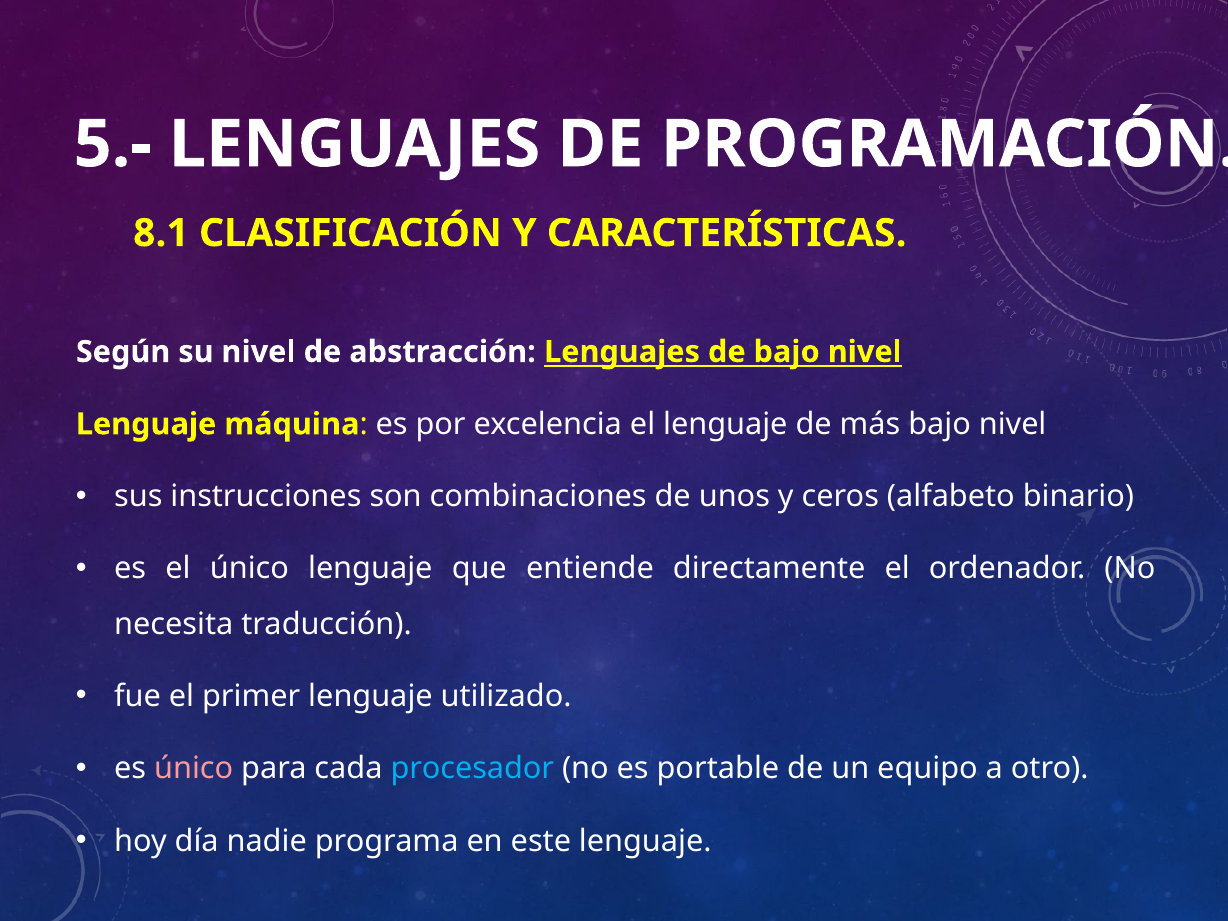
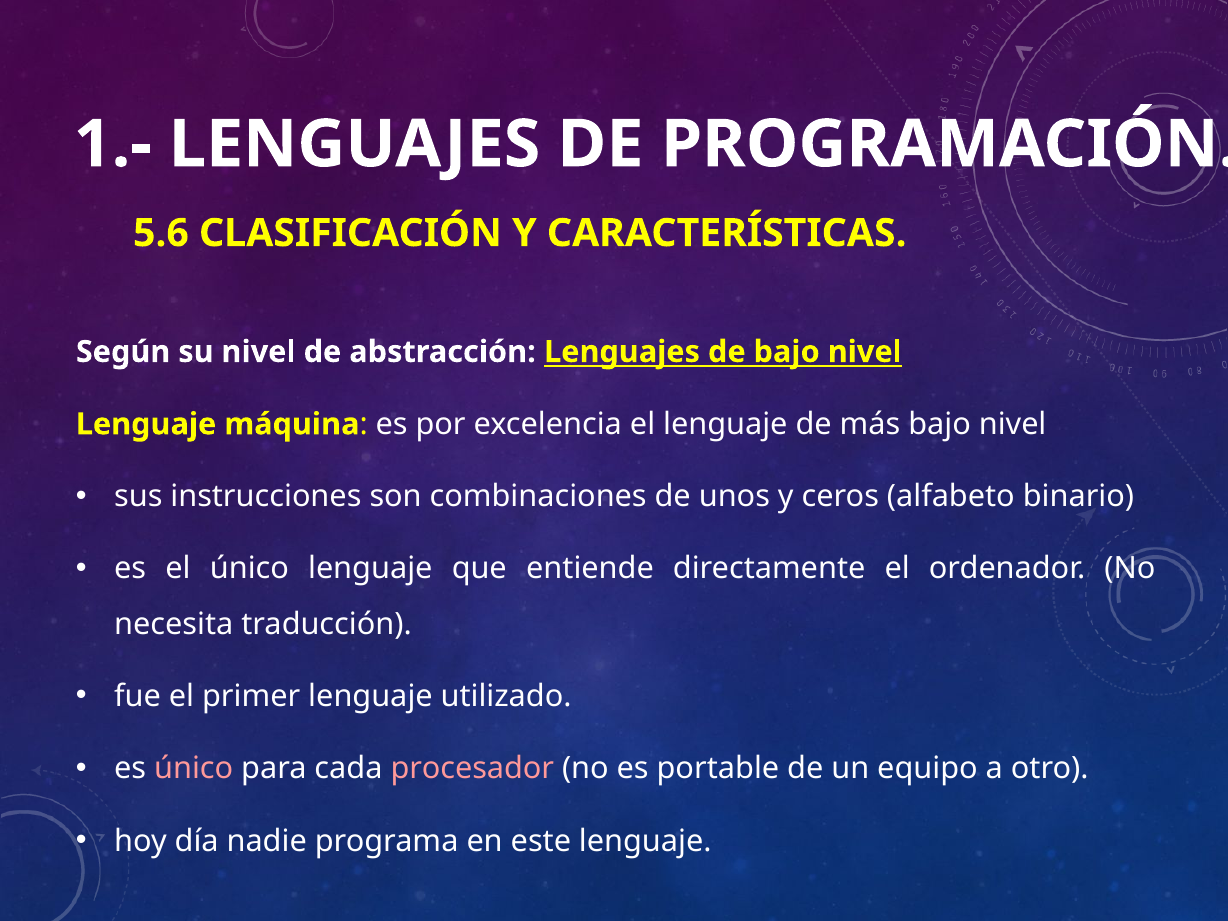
5.-: 5.- -> 1.-
8.1: 8.1 -> 5.6
procesador colour: light blue -> pink
